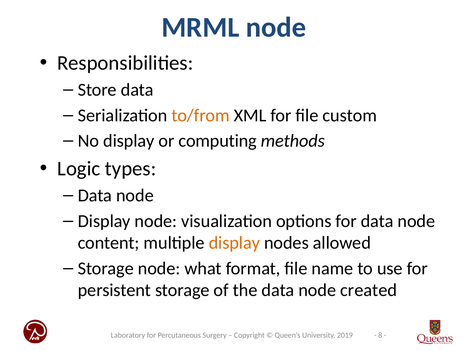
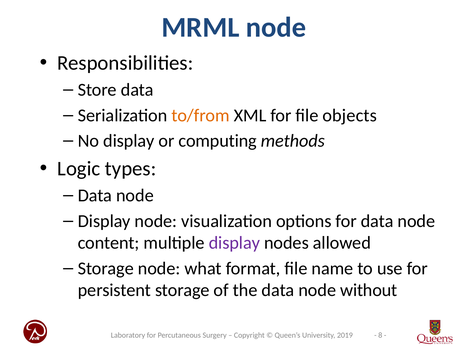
custom: custom -> objects
display at (234, 243) colour: orange -> purple
created: created -> without
